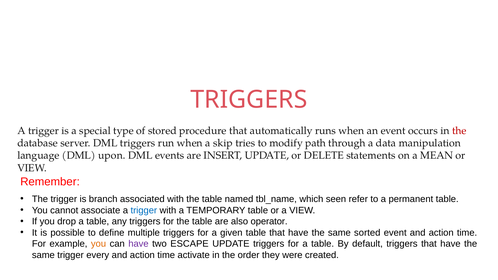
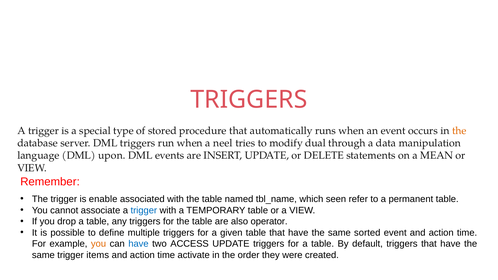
the at (459, 131) colour: red -> orange
skip: skip -> neel
path: path -> dual
branch: branch -> enable
have at (138, 244) colour: purple -> blue
ESCAPE: ESCAPE -> ACCESS
every: every -> items
